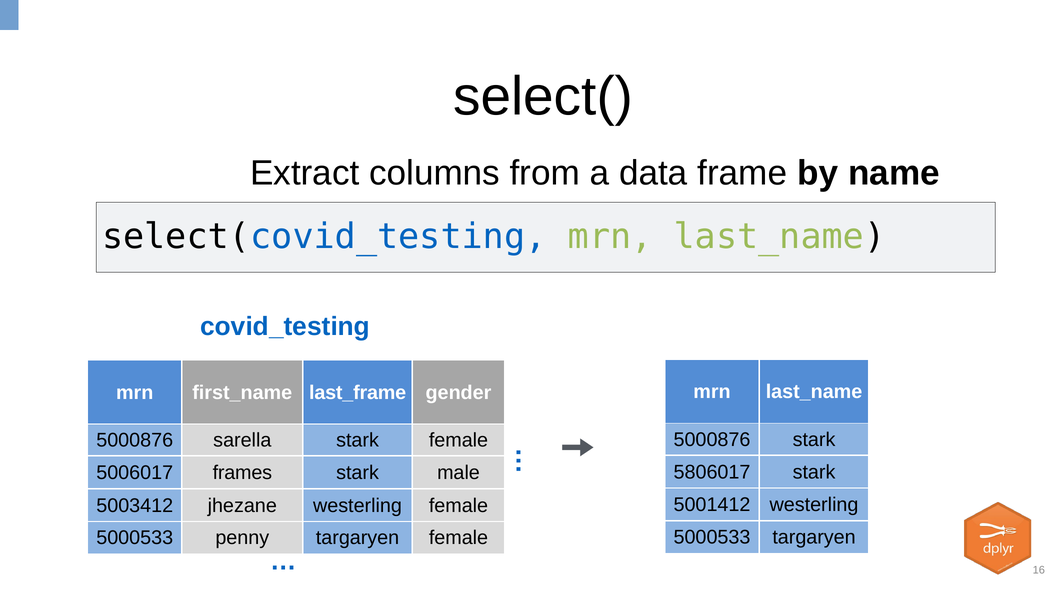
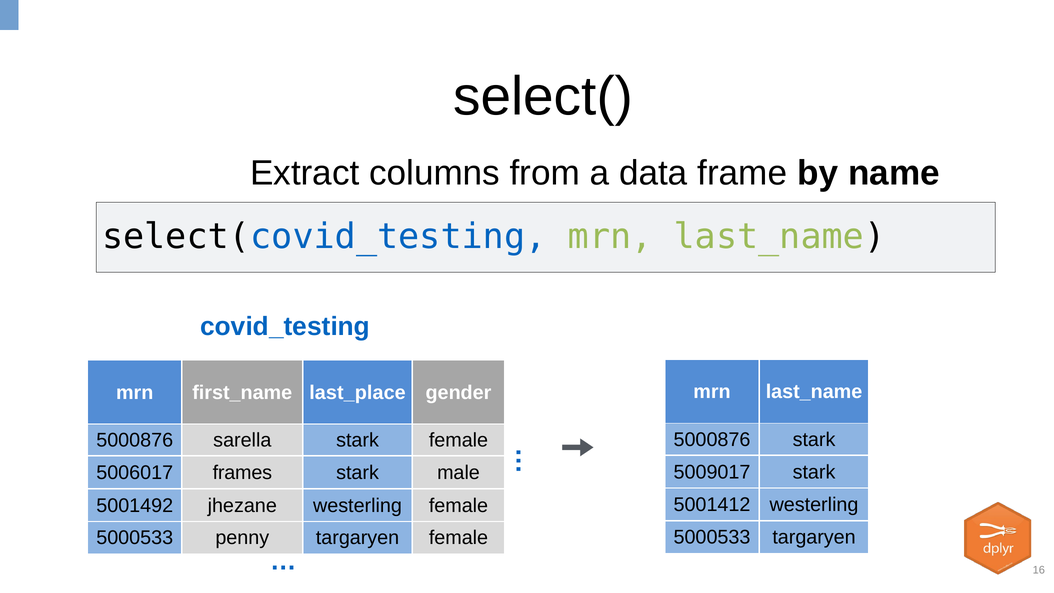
last_frame: last_frame -> last_place
5806017: 5806017 -> 5009017
5003412: 5003412 -> 5001492
